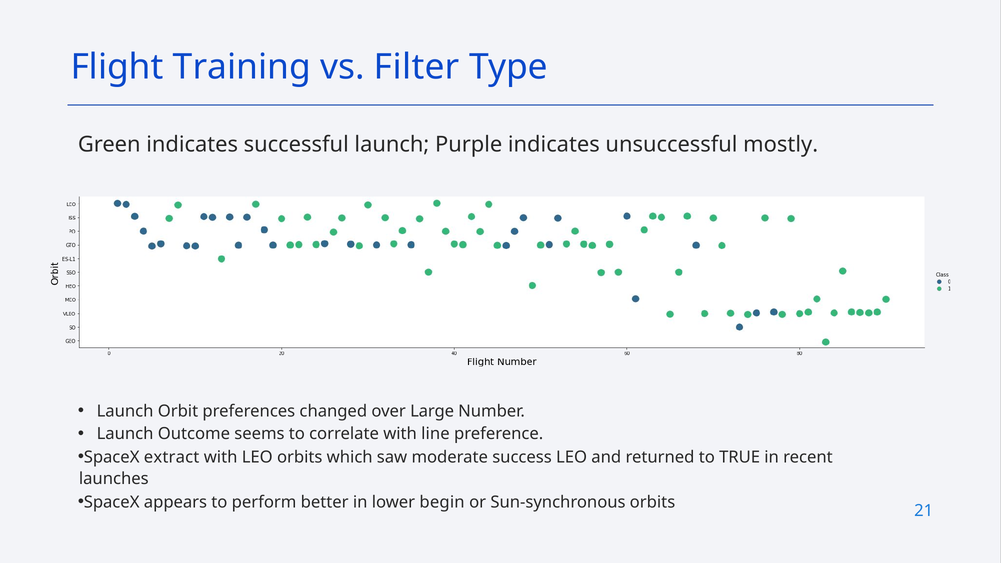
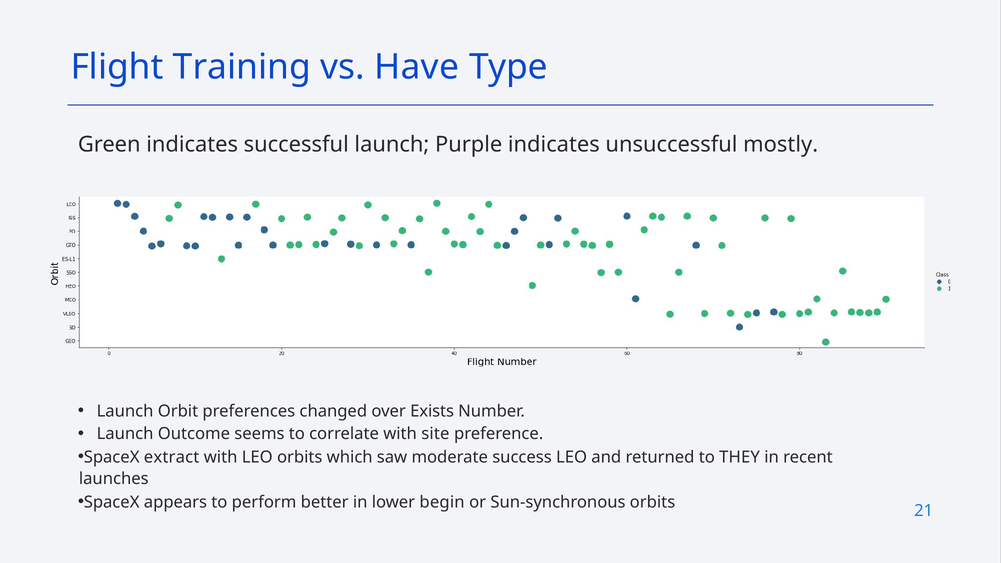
Filter: Filter -> Have
Large: Large -> Exists
line: line -> site
TRUE: TRUE -> THEY
